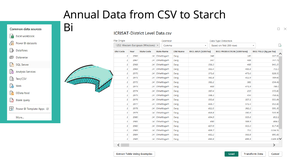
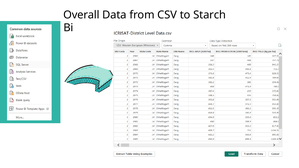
Annual: Annual -> Overall
